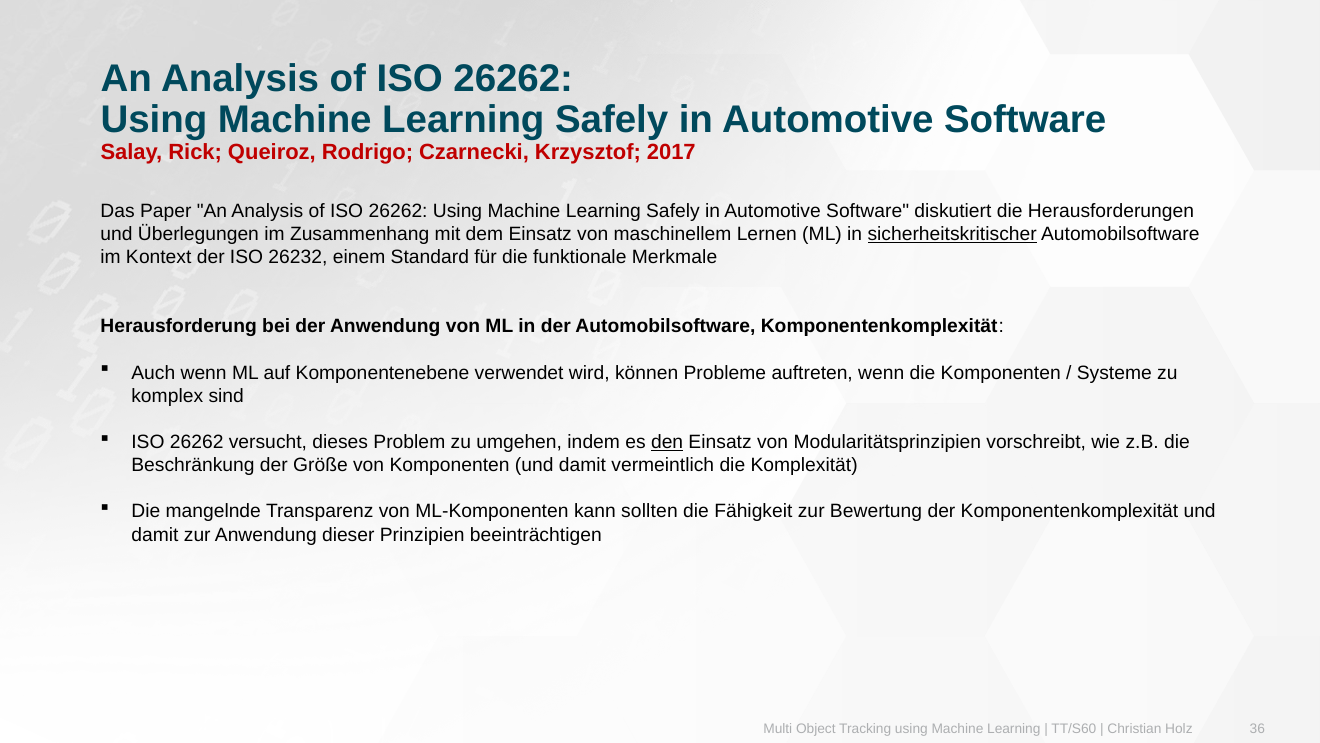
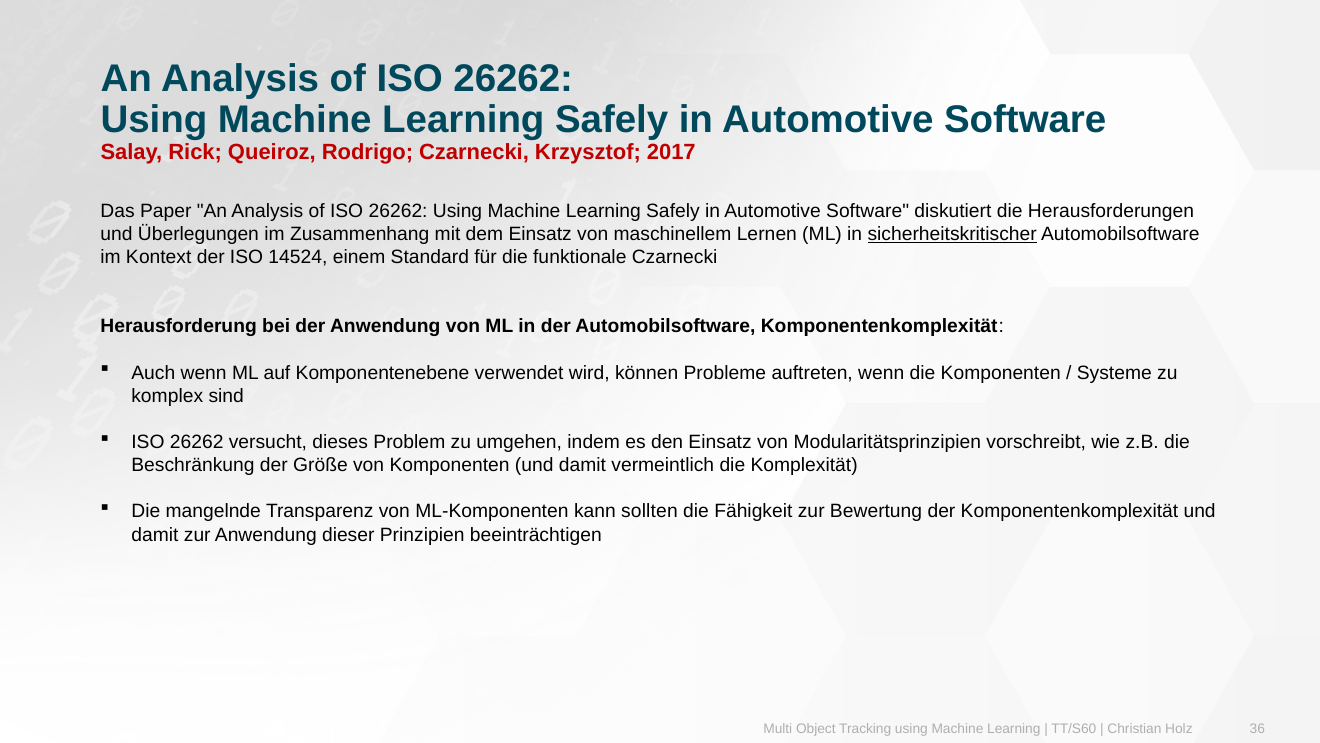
26232: 26232 -> 14524
funktionale Merkmale: Merkmale -> Czarnecki
den underline: present -> none
